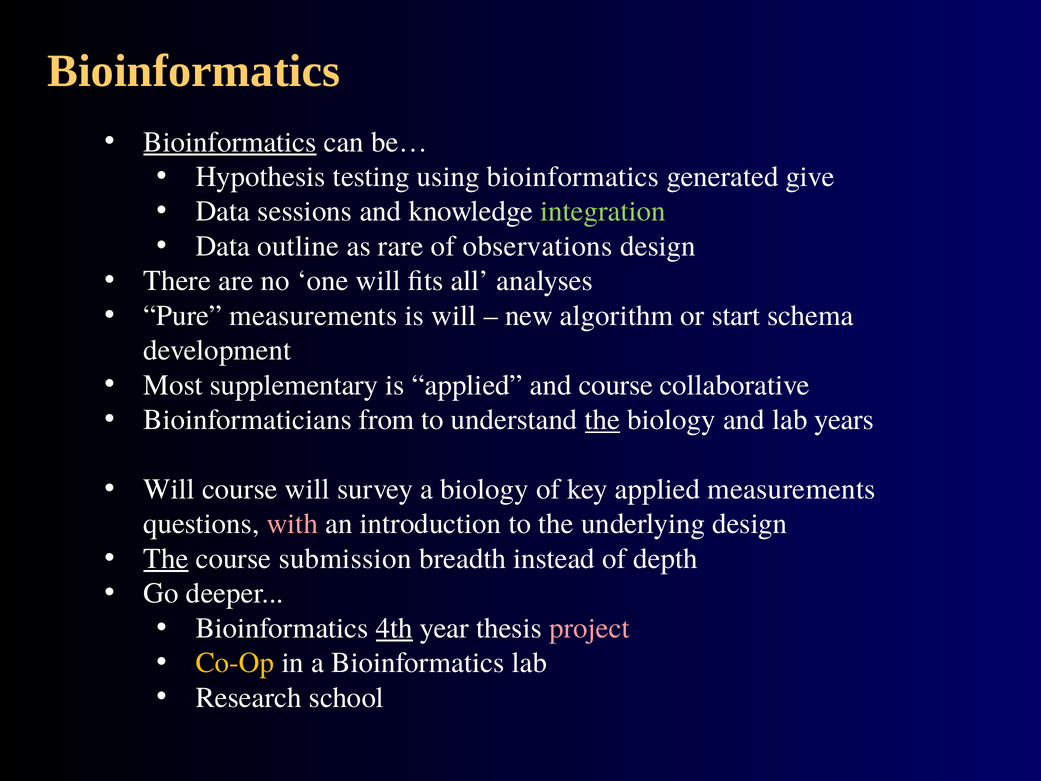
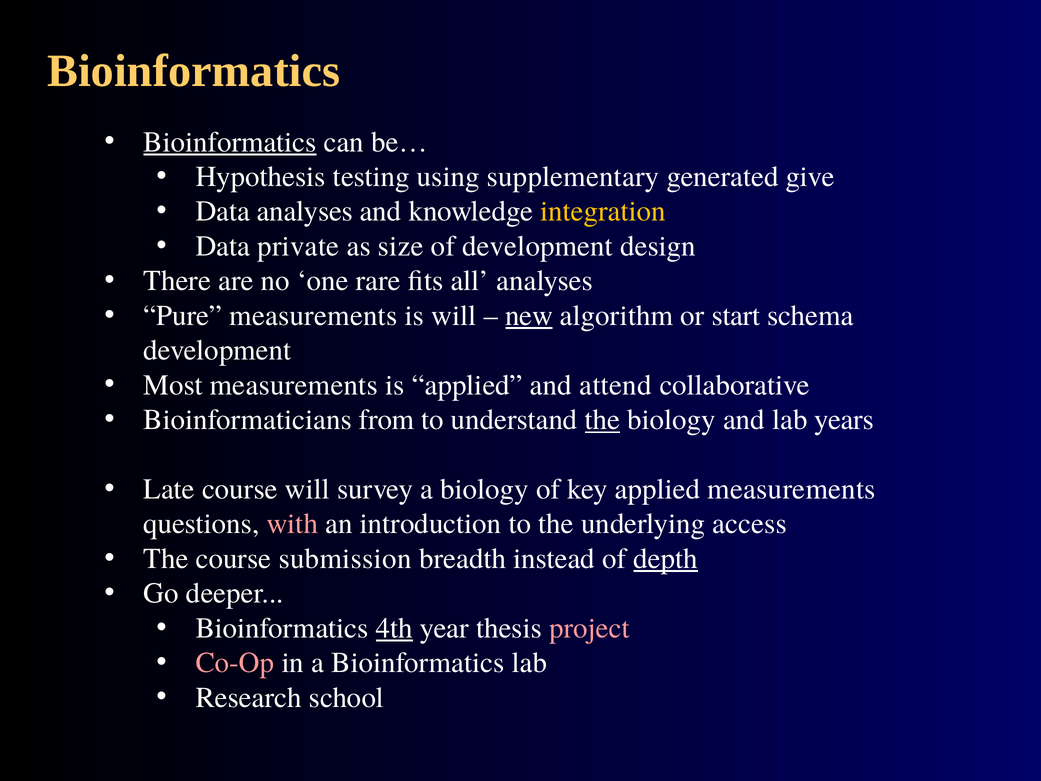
using bioinformatics: bioinformatics -> supplementary
Data sessions: sessions -> analyses
integration colour: light green -> yellow
outline: outline -> private
rare: rare -> size
of observations: observations -> development
one will: will -> rare
new underline: none -> present
Most supplementary: supplementary -> measurements
and course: course -> attend
Will at (169, 489): Will -> Late
underlying design: design -> access
The at (166, 558) underline: present -> none
depth underline: none -> present
Co-Op colour: yellow -> pink
